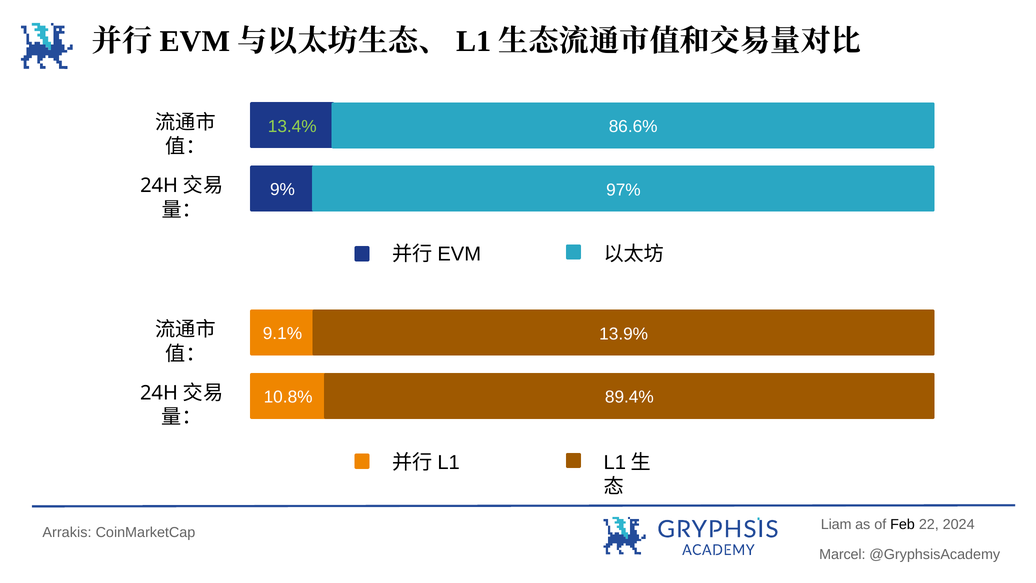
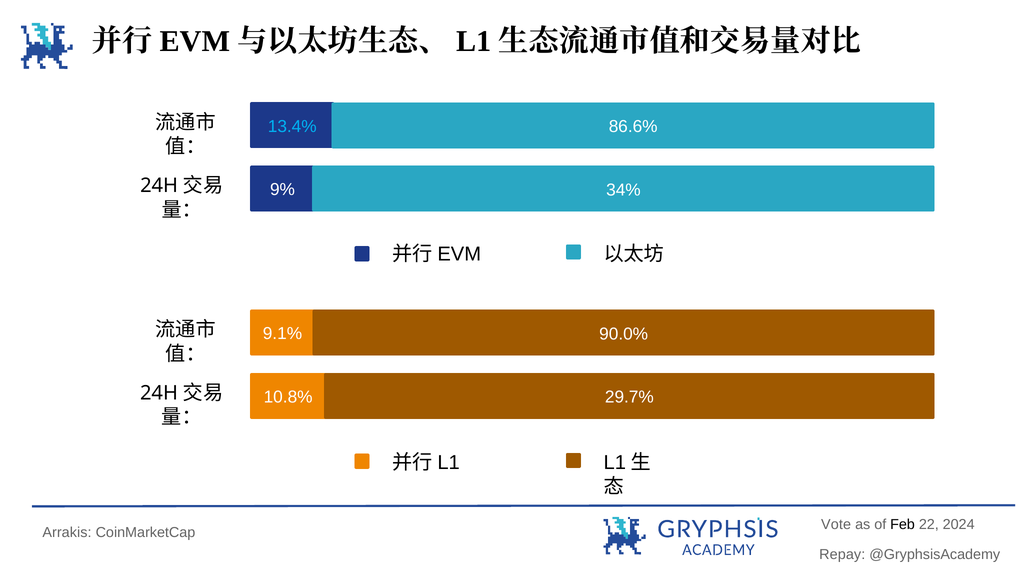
13.4% colour: light green -> light blue
97%: 97% -> 34%
13.9%: 13.9% -> 90.0%
89.4%: 89.4% -> 29.7%
Liam: Liam -> Vote
Marcel: Marcel -> Repay
